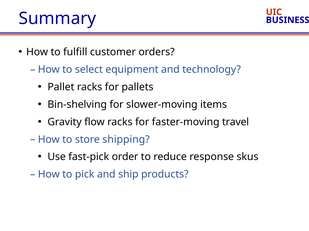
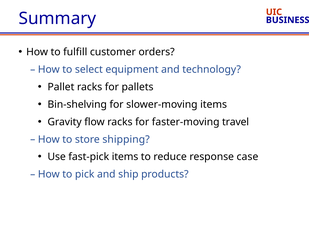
fast-pick order: order -> items
skus: skus -> case
